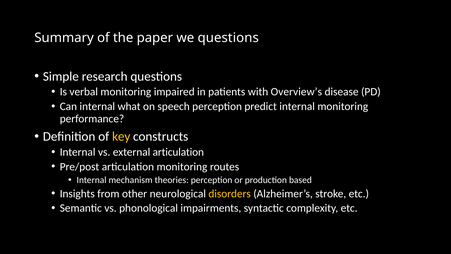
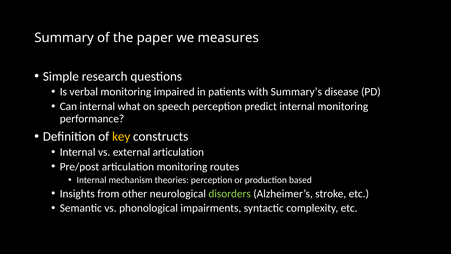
we questions: questions -> measures
Overview’s: Overview’s -> Summary’s
disorders colour: yellow -> light green
